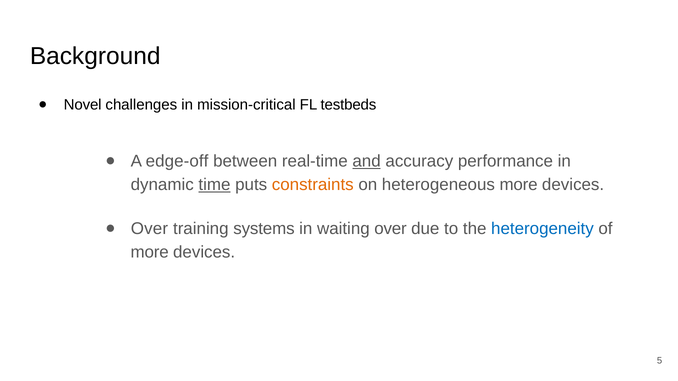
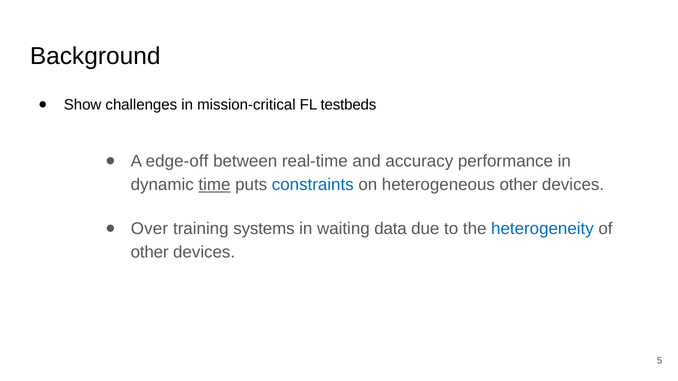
Novel: Novel -> Show
and underline: present -> none
constraints colour: orange -> blue
heterogeneous more: more -> other
waiting over: over -> data
more at (150, 252): more -> other
